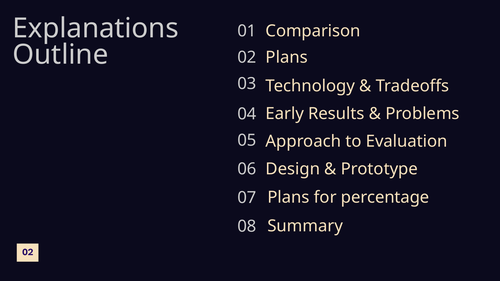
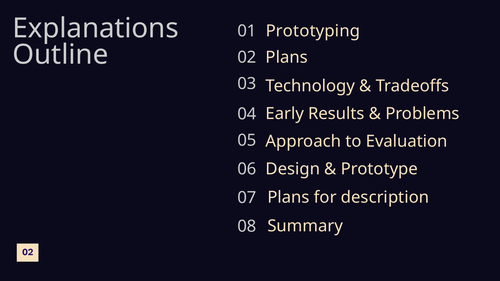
Comparison: Comparison -> Prototyping
percentage: percentage -> description
